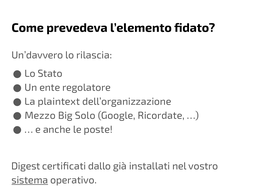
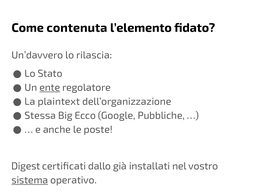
prevedeva: prevedeva -> contenuta
ente underline: none -> present
Mezzo: Mezzo -> Stessa
Solo: Solo -> Ecco
Ricordate: Ricordate -> Pubbliche
